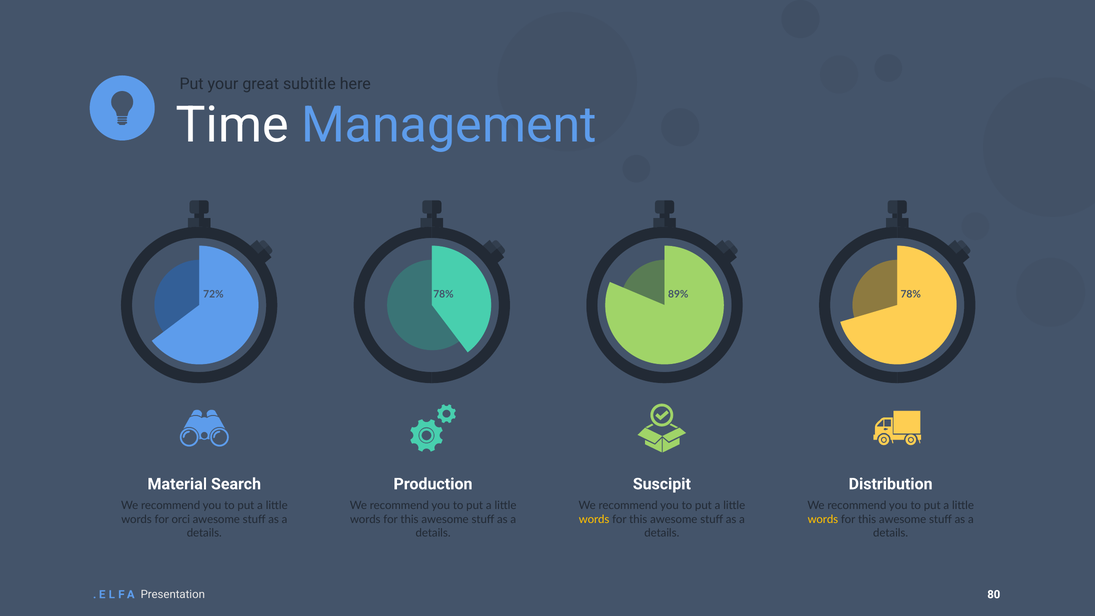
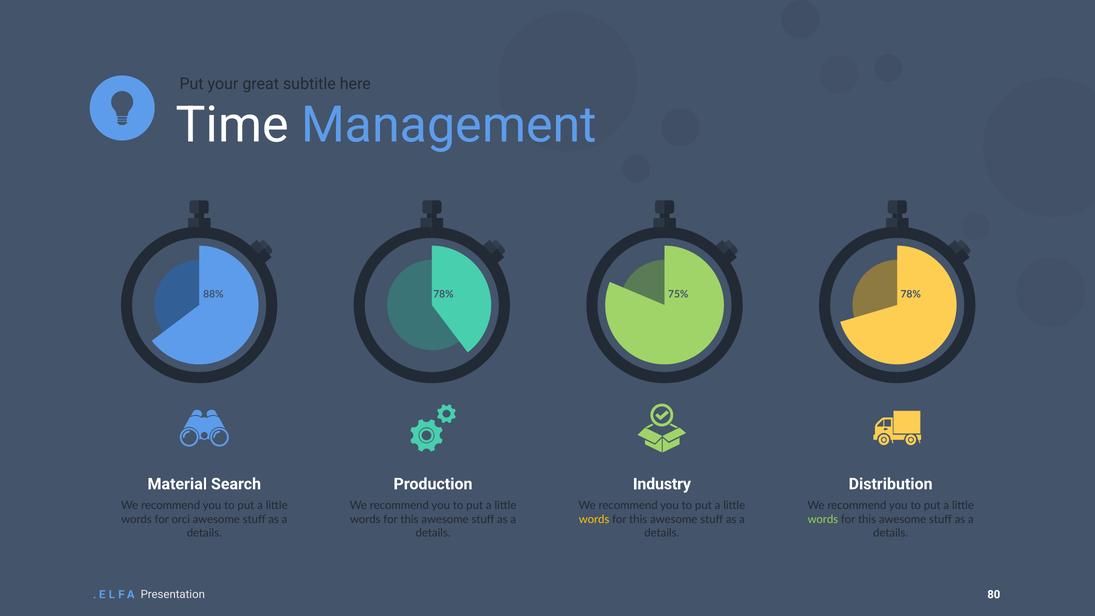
72%: 72% -> 88%
89%: 89% -> 75%
Suscipit: Suscipit -> Industry
words at (823, 519) colour: yellow -> light green
